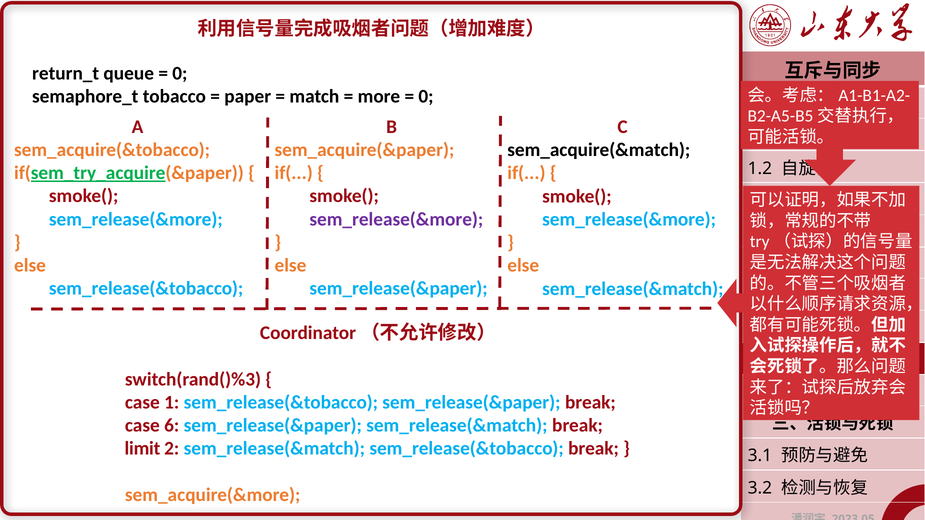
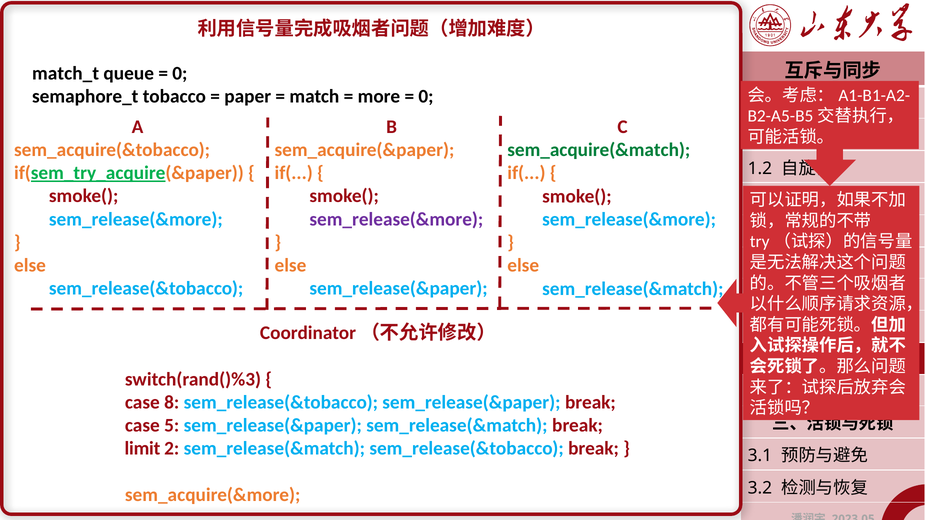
return_t: return_t -> match_t
sem_acquire(&match colour: black -> green
1: 1 -> 8
6: 6 -> 5
